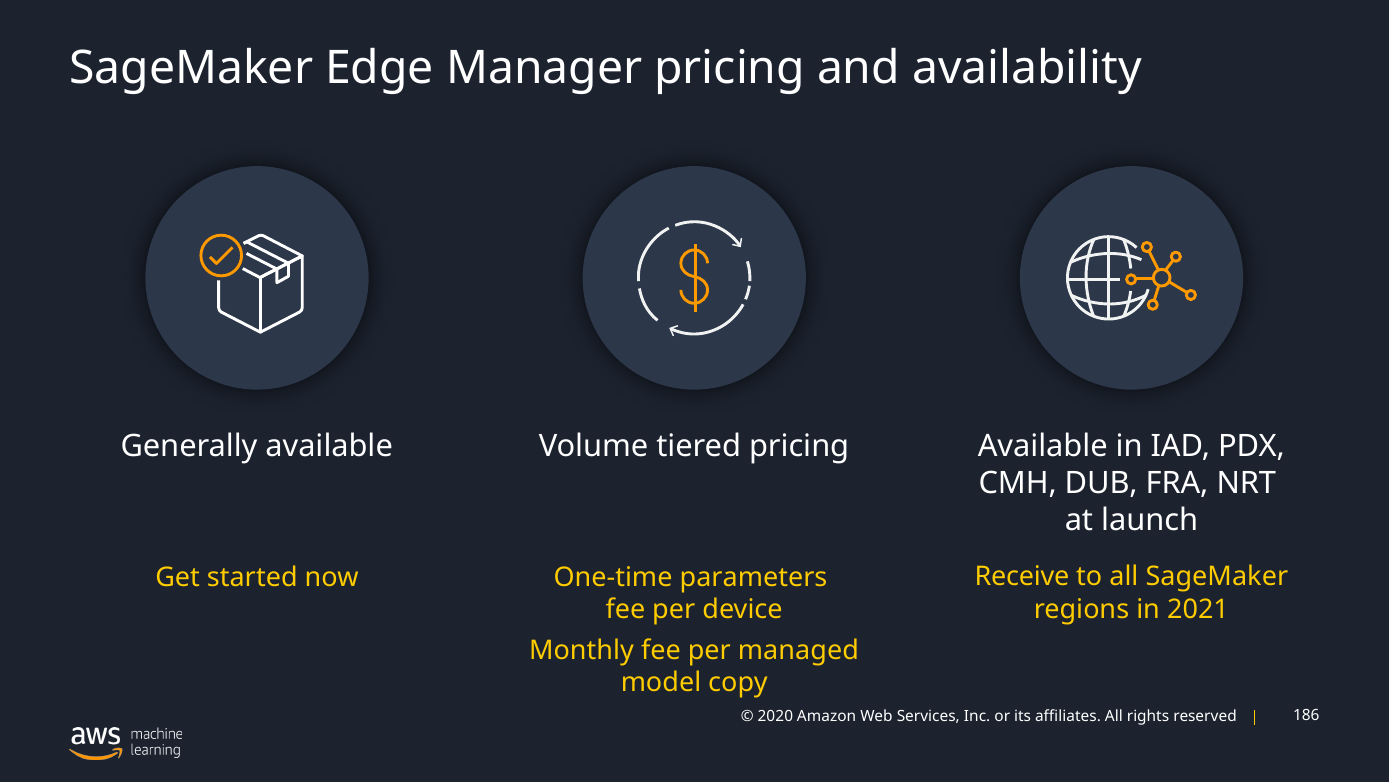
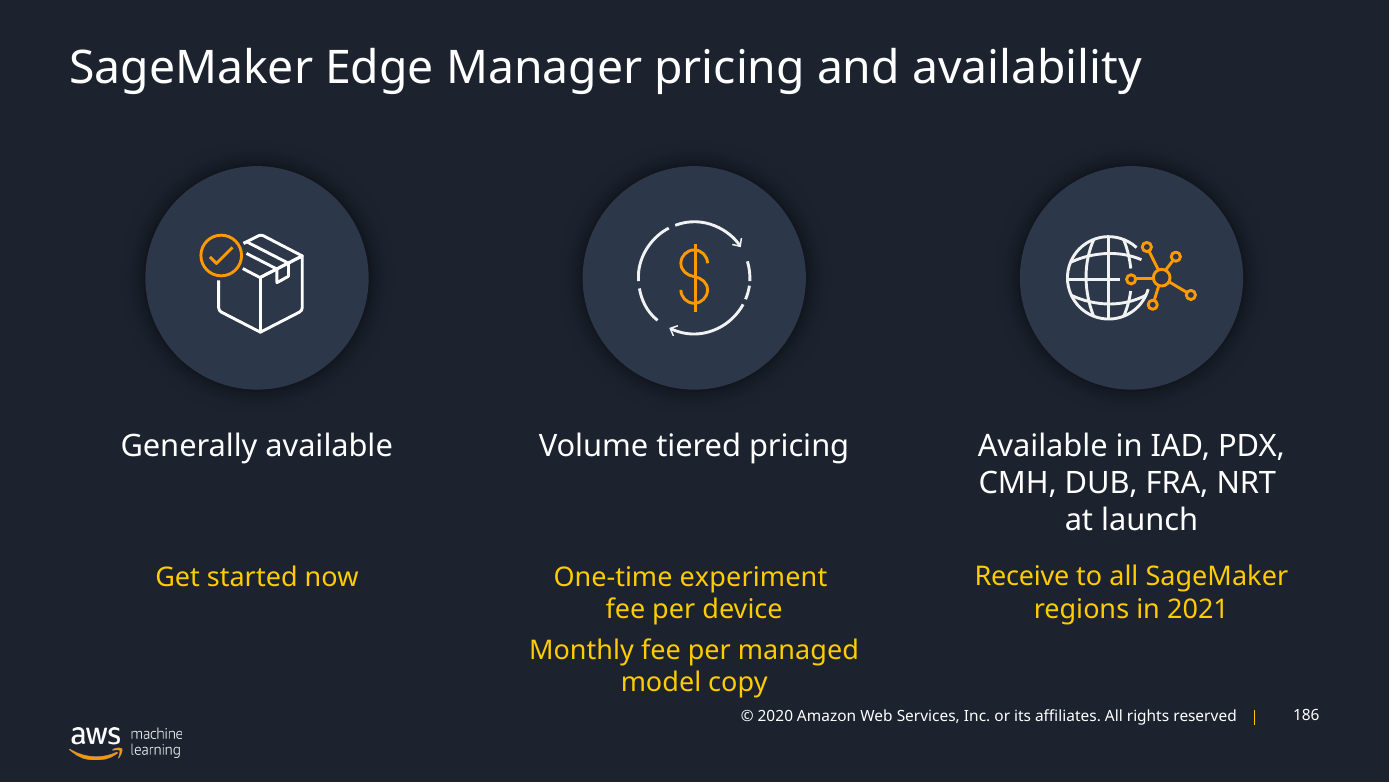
parameters: parameters -> experiment
